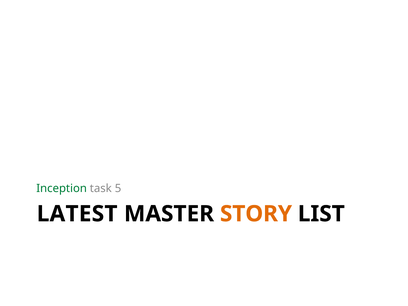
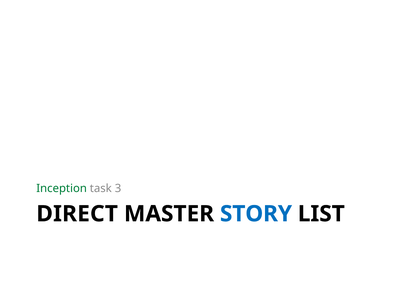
5: 5 -> 3
LATEST: LATEST -> DIRECT
STORY colour: orange -> blue
